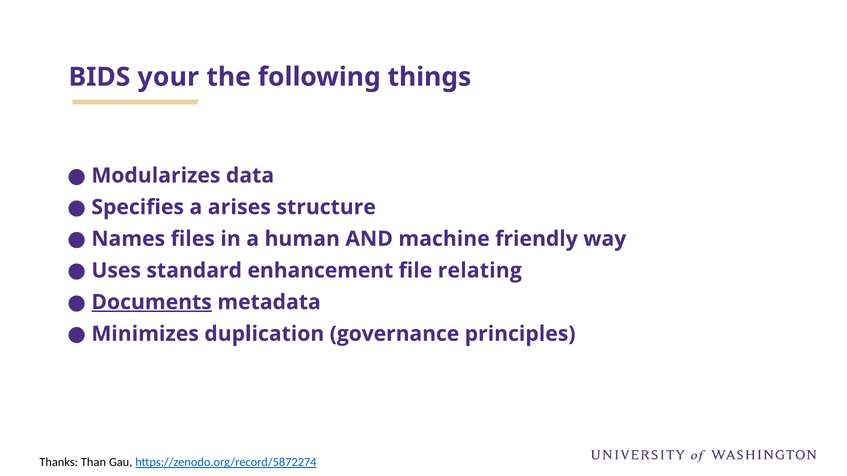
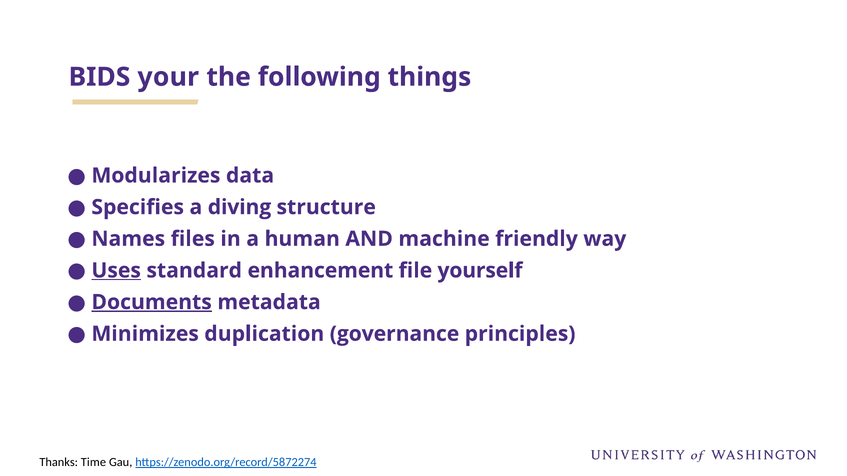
arises: arises -> diving
Uses underline: none -> present
relating: relating -> yourself
Than: Than -> Time
